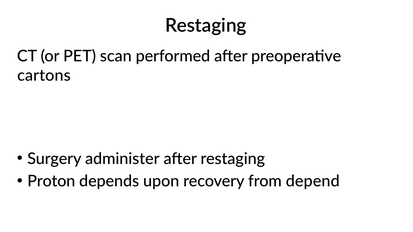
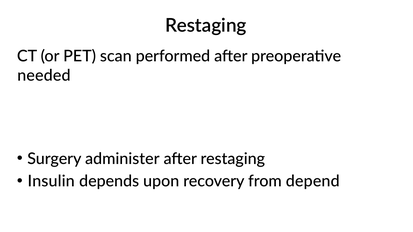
cartons: cartons -> needed
Proton: Proton -> Insulin
